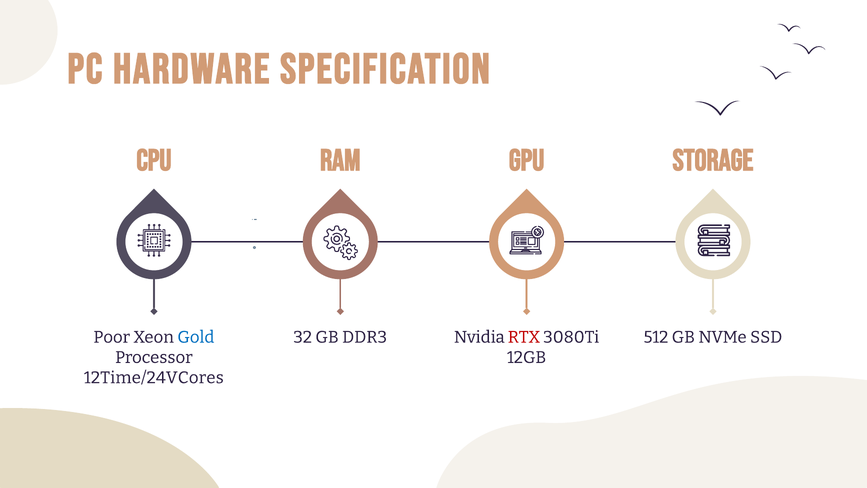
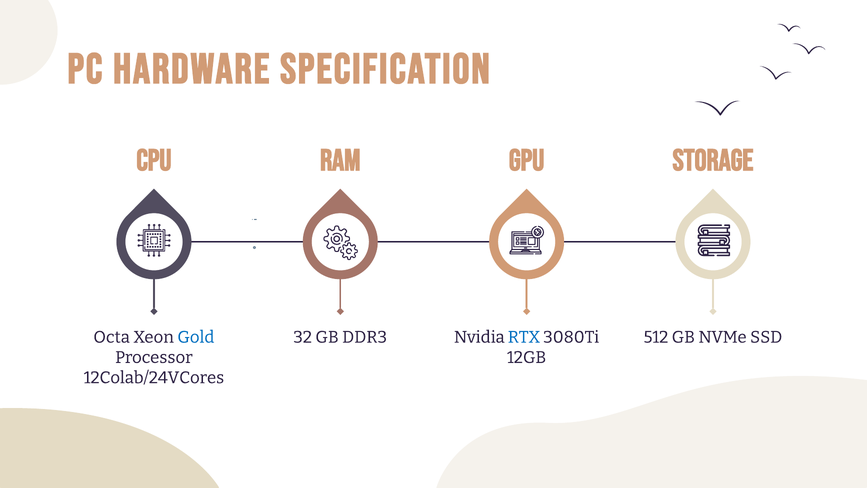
Poor: Poor -> Octa
RTX colour: red -> blue
12Time/24VCores: 12Time/24VCores -> 12Colab/24VCores
